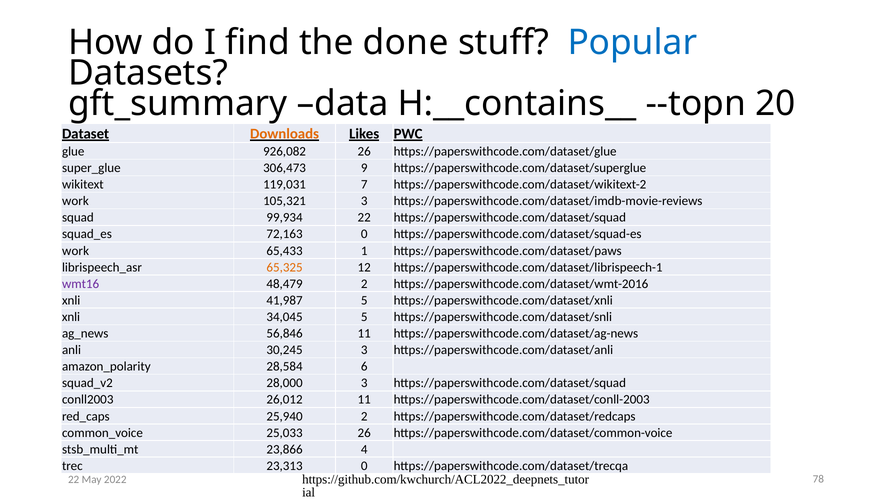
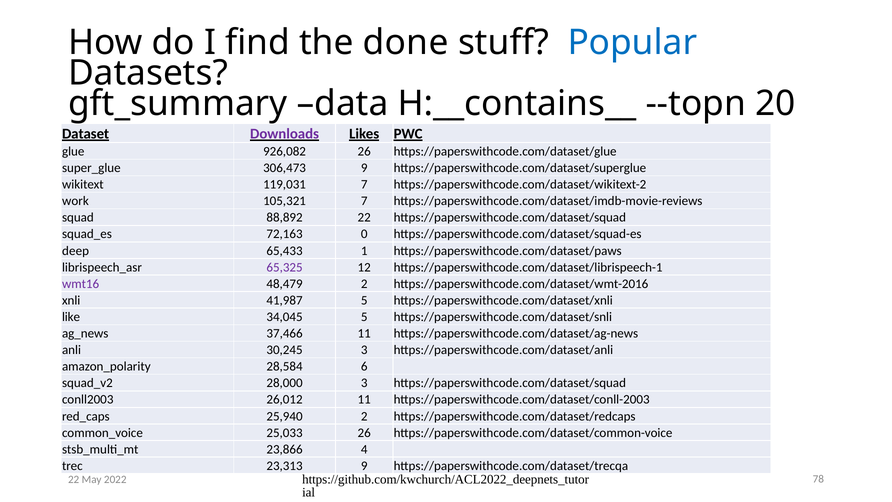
Downloads colour: orange -> purple
105,321 3: 3 -> 7
99,934: 99,934 -> 88,892
work at (76, 251): work -> deep
65,325 colour: orange -> purple
xnli at (71, 317): xnli -> like
56,846: 56,846 -> 37,466
23,313 0: 0 -> 9
